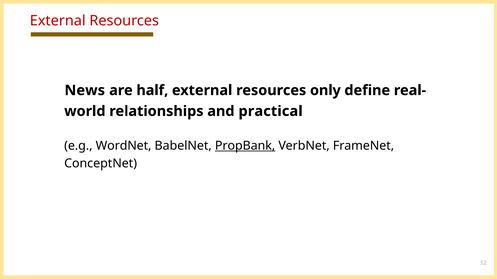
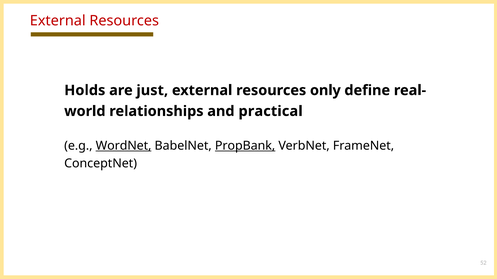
News: News -> Holds
half: half -> just
WordNet underline: none -> present
